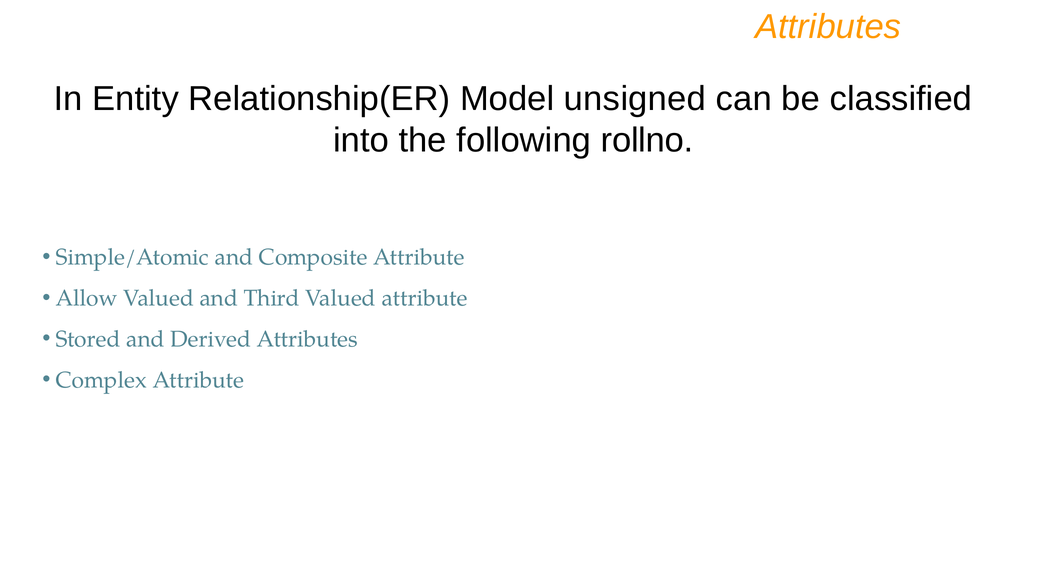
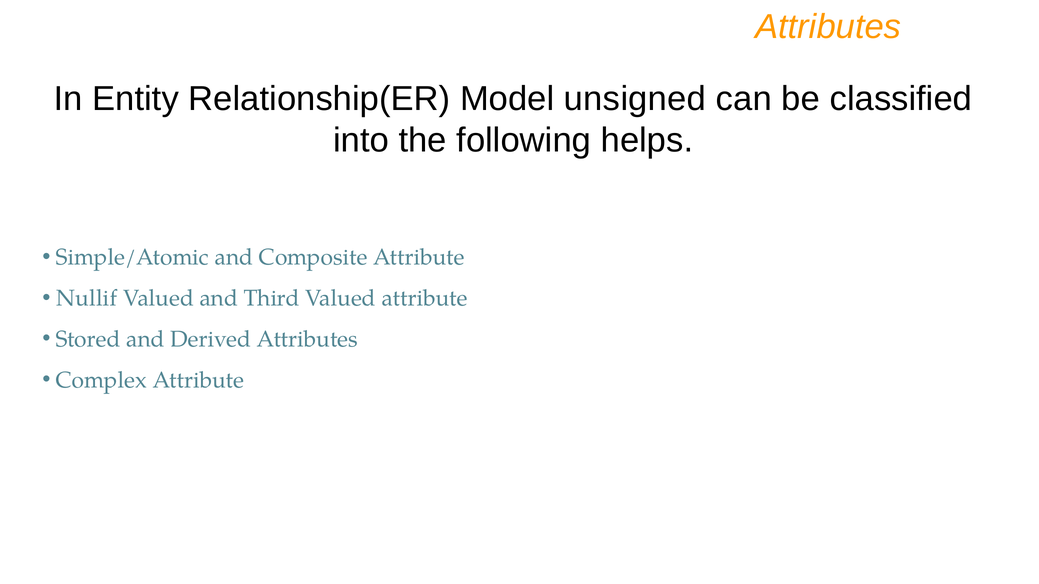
rollno: rollno -> helps
Allow: Allow -> Nullif
